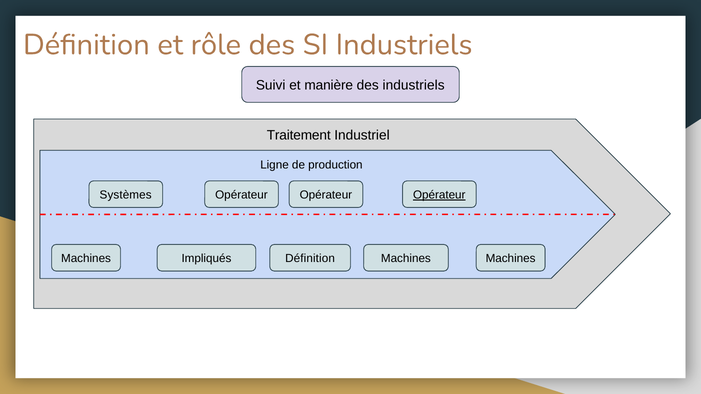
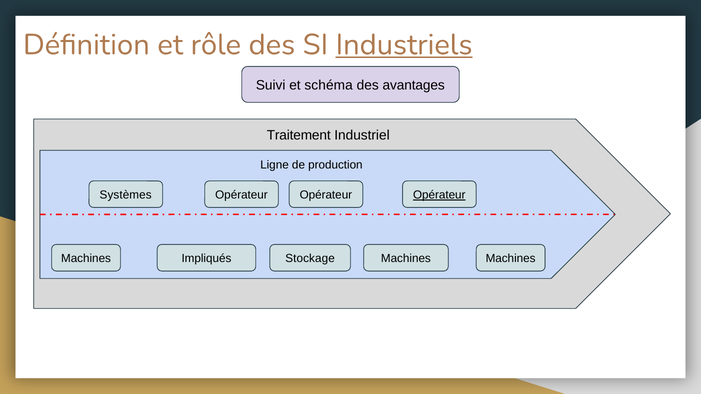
Industriels at (404, 45) underline: none -> present
manière: manière -> schéma
des industriels: industriels -> avantages
Définition at (310, 259): Définition -> Stockage
